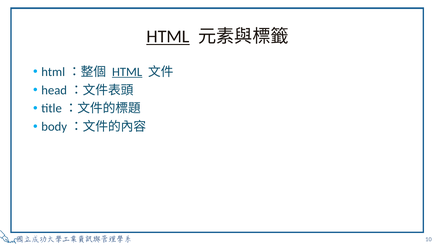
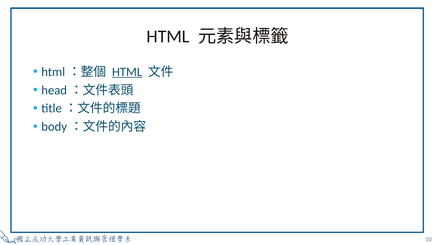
HTML at (168, 37) underline: present -> none
